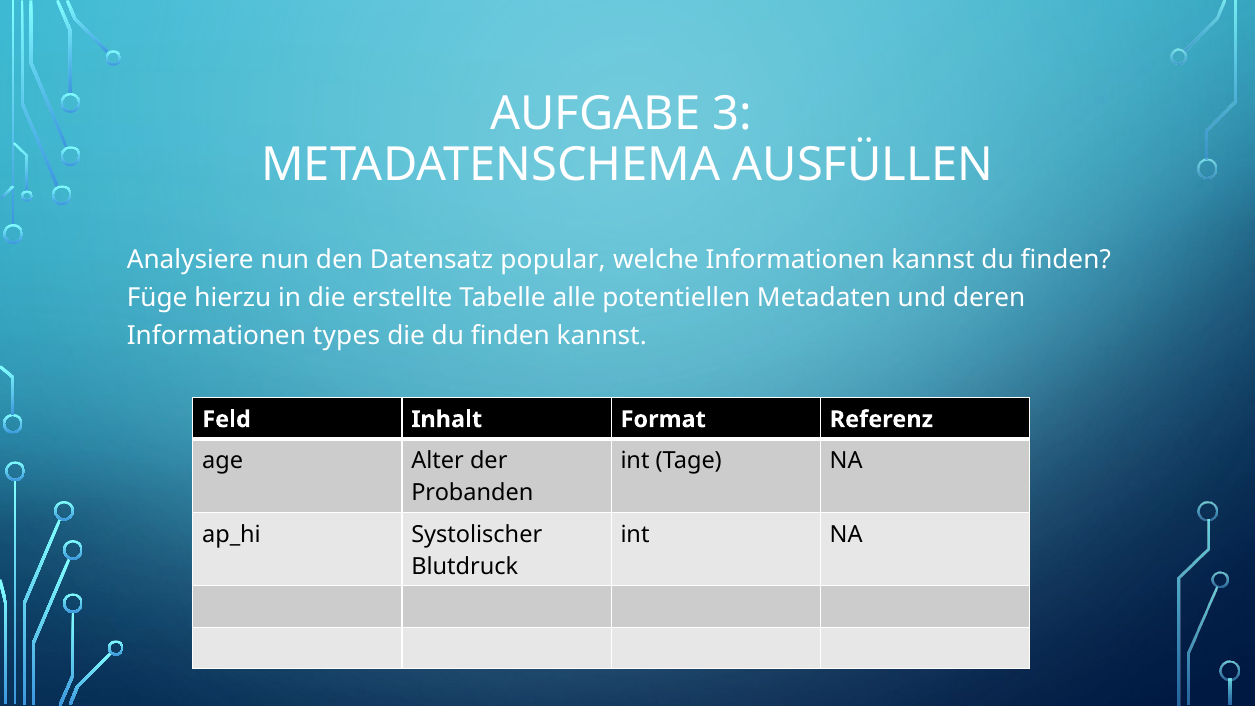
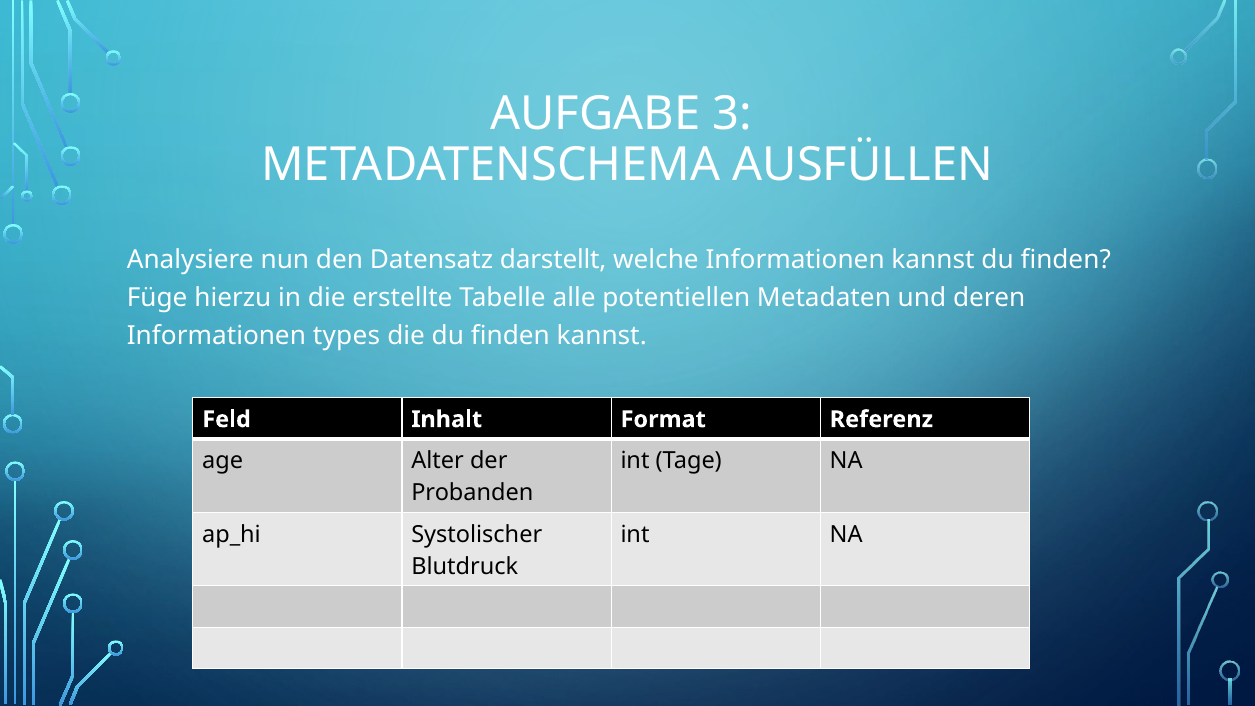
popular: popular -> darstellt
